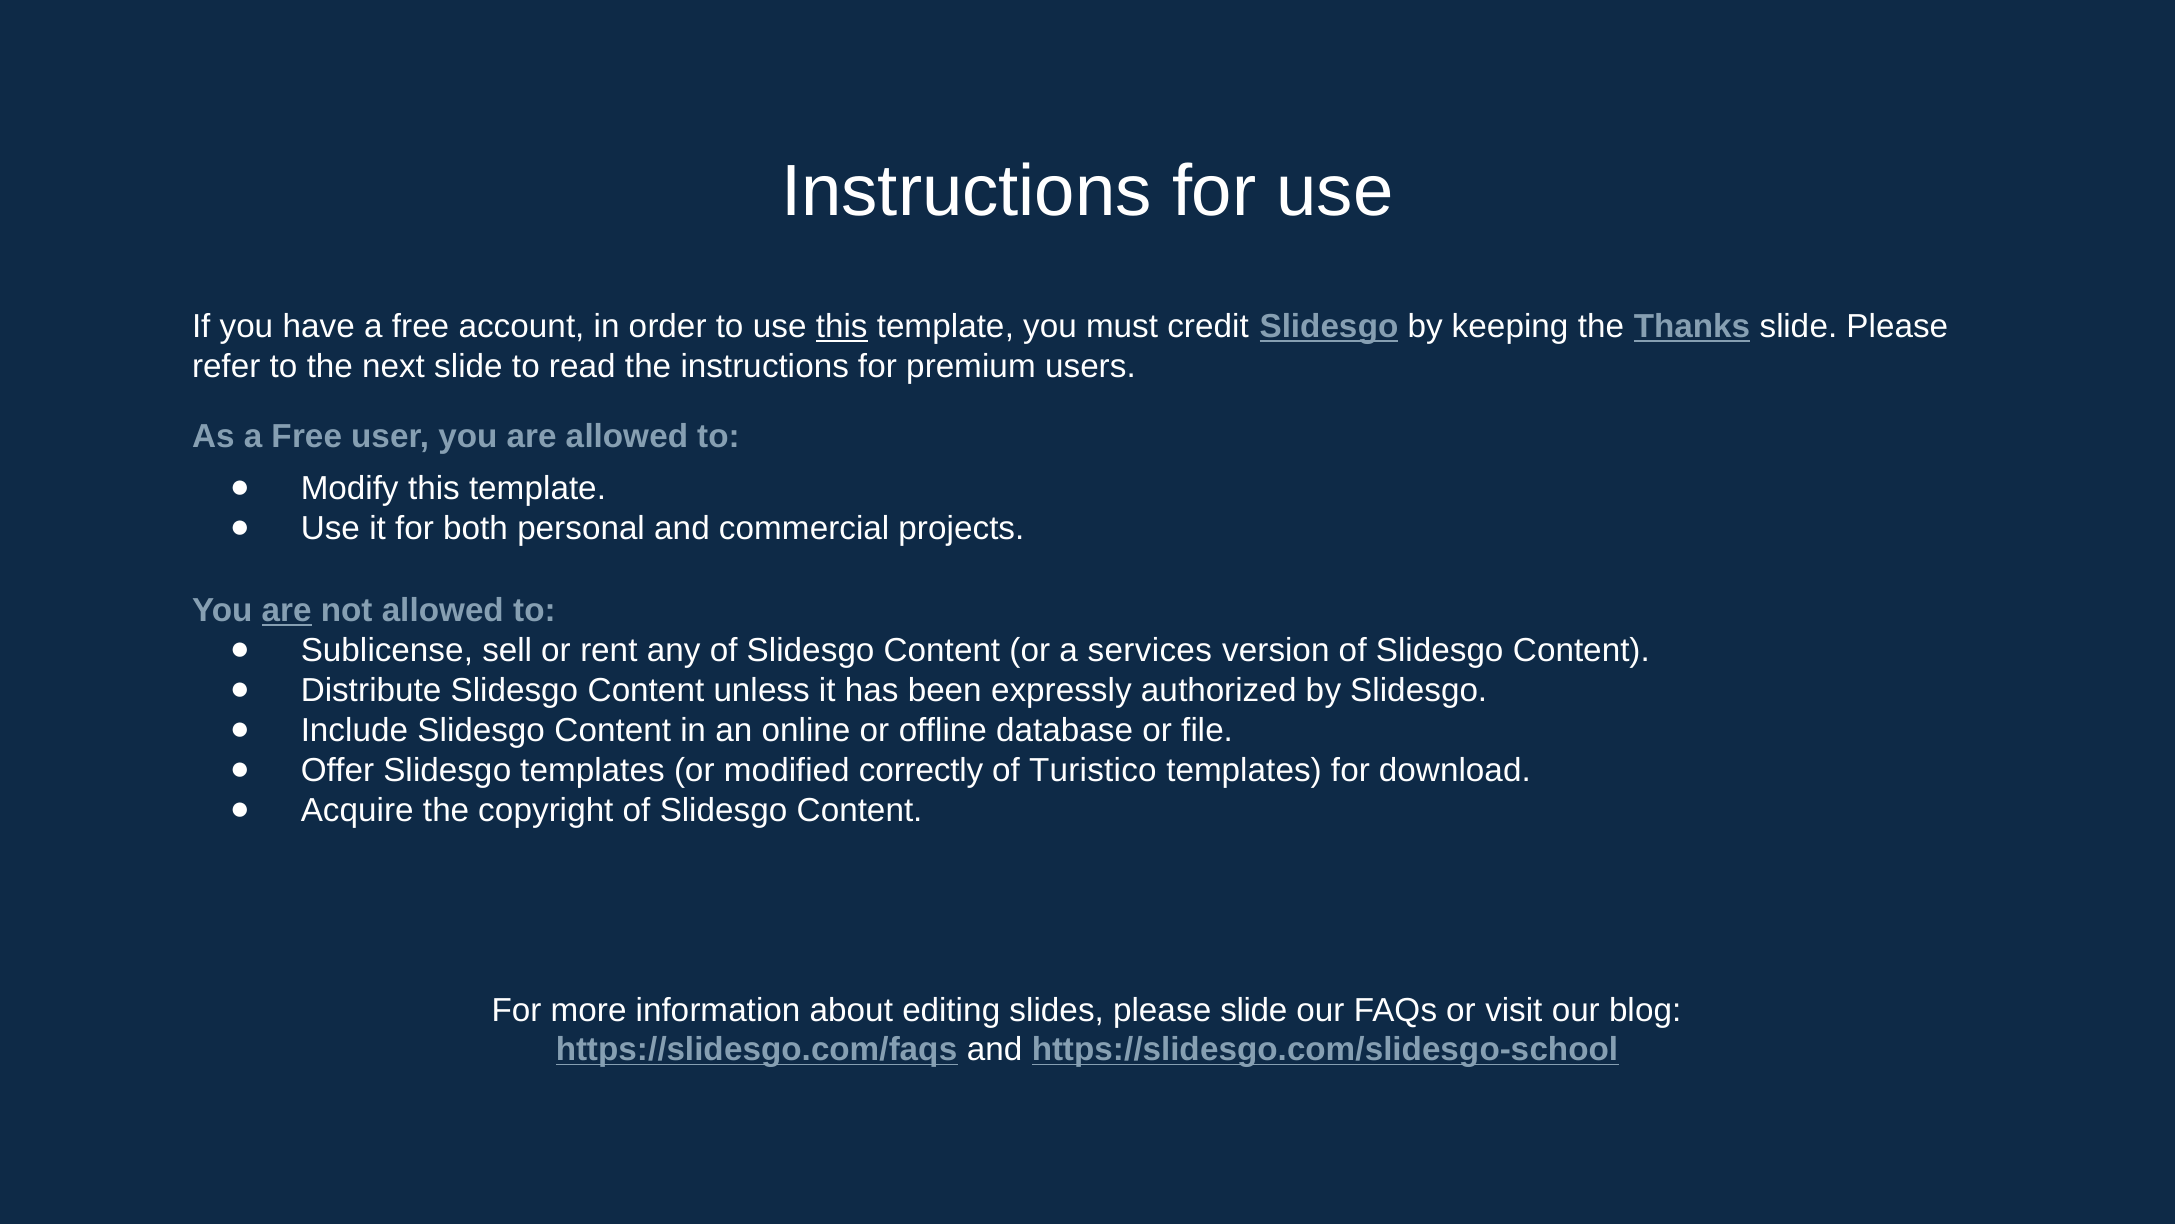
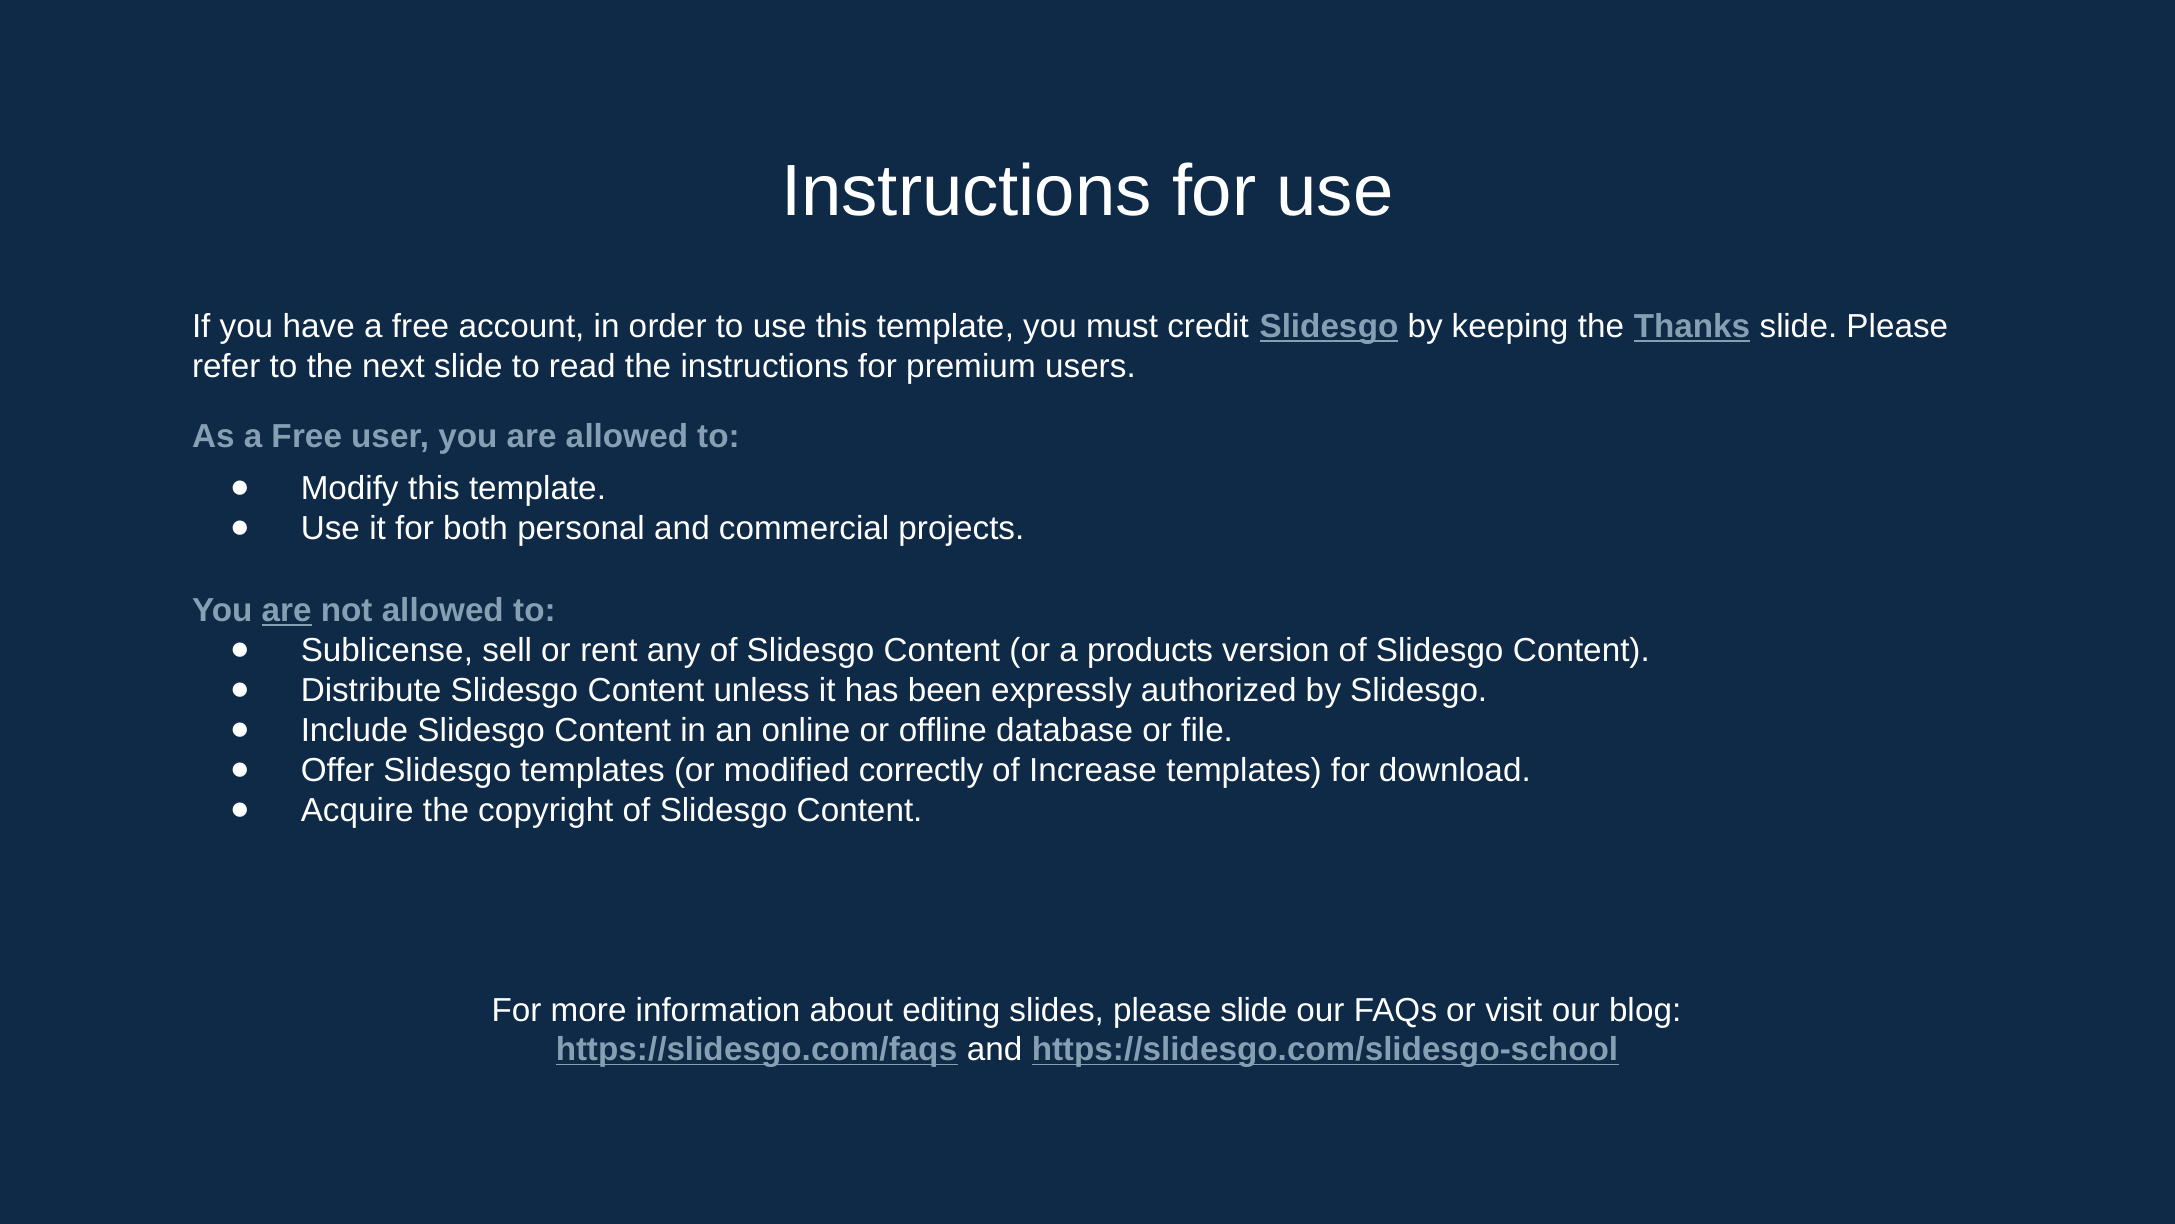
this at (842, 327) underline: present -> none
services: services -> products
Turistico: Turistico -> Increase
